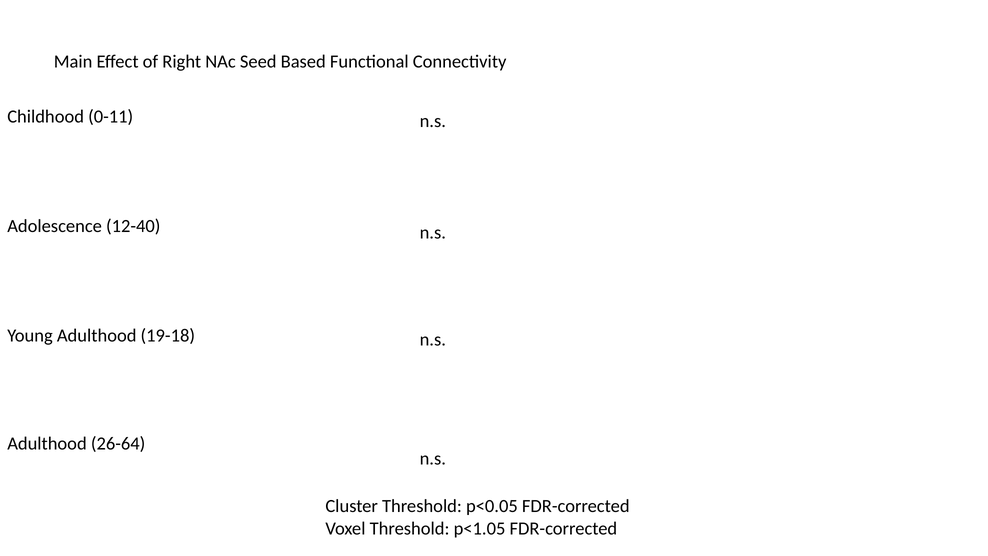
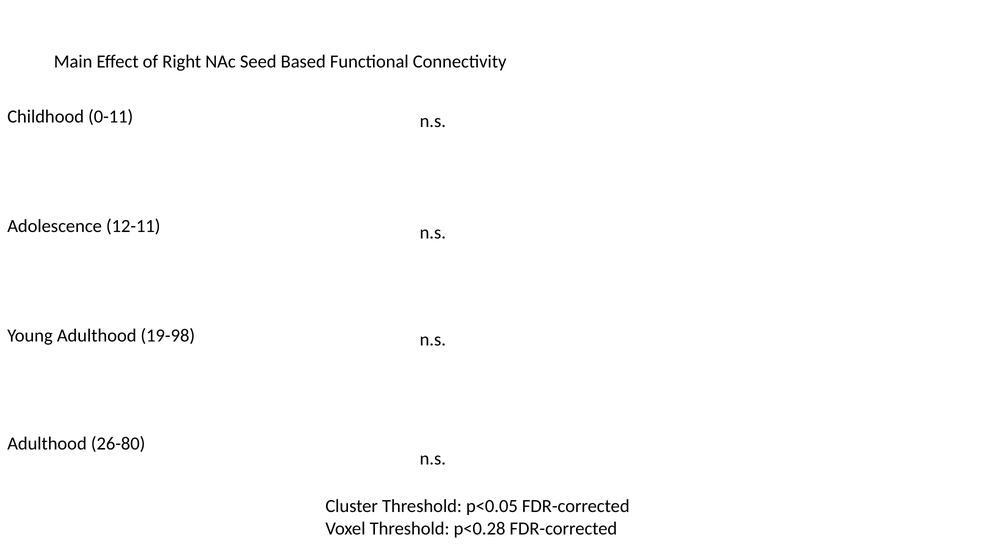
12-40: 12-40 -> 12-11
19-18: 19-18 -> 19-98
26-64: 26-64 -> 26-80
p<1.05: p<1.05 -> p<0.28
